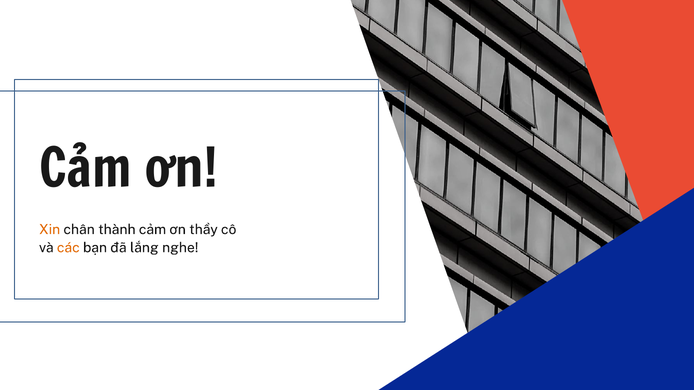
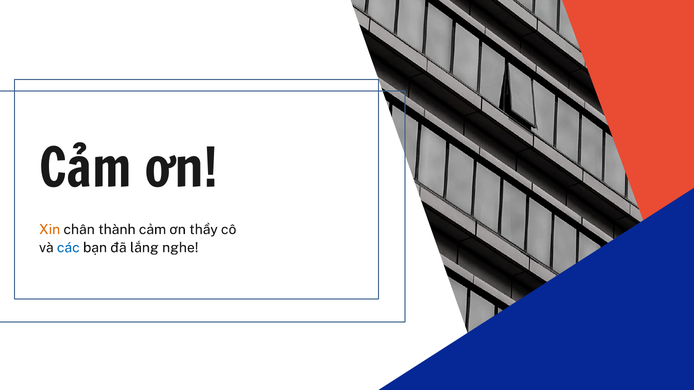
các colour: orange -> blue
